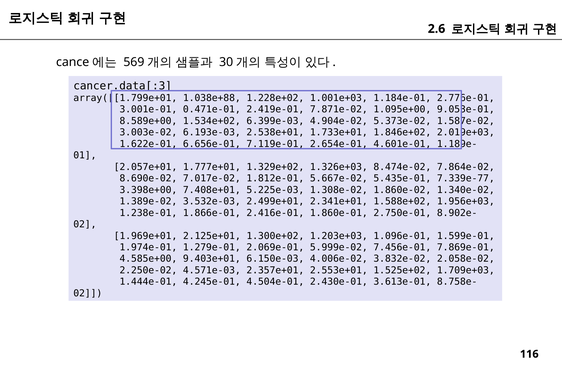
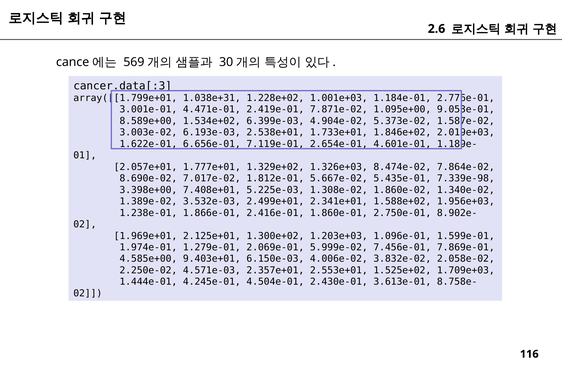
1.038e+88: 1.038e+88 -> 1.038e+31
0.471e-01: 0.471e-01 -> 4.471e-01
7.339e-77: 7.339e-77 -> 7.339e-98
